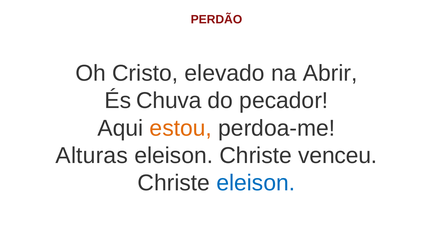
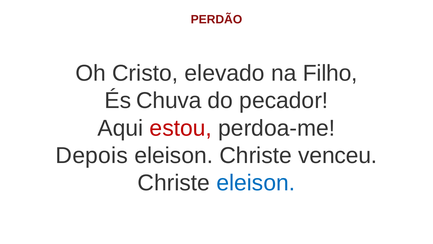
Abrir: Abrir -> Filho
estou colour: orange -> red
Alturas: Alturas -> Depois
